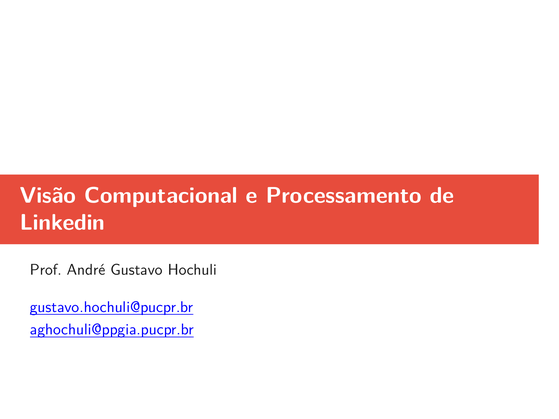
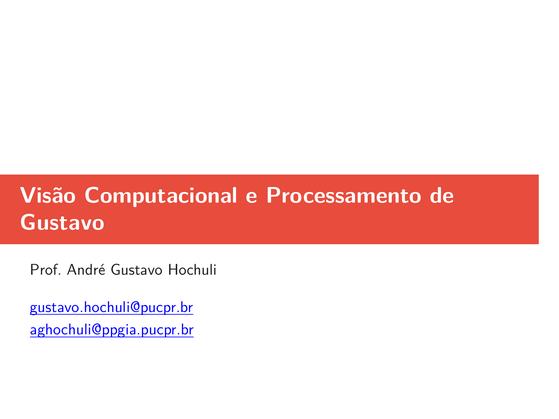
Linkedin at (62, 222): Linkedin -> Gustavo
